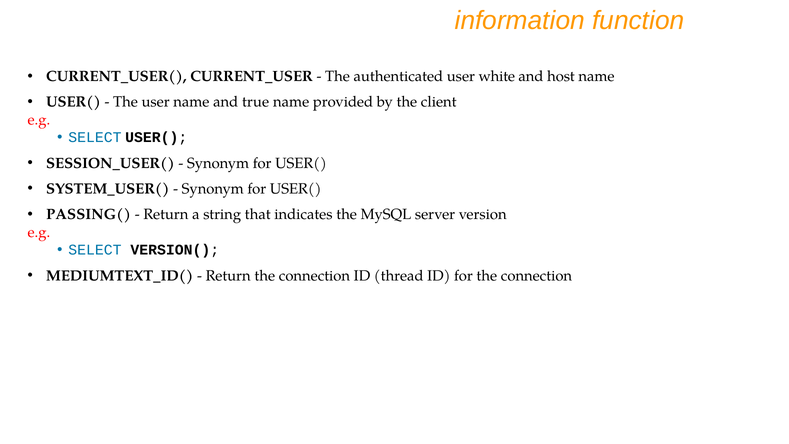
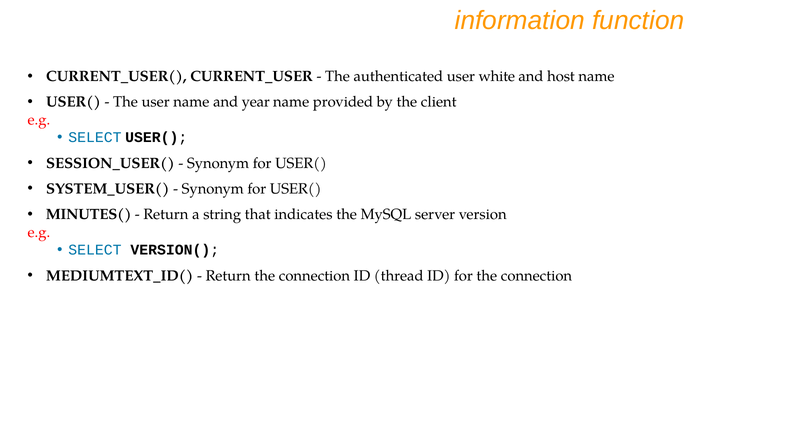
true: true -> year
PASSING(: PASSING( -> MINUTES(
